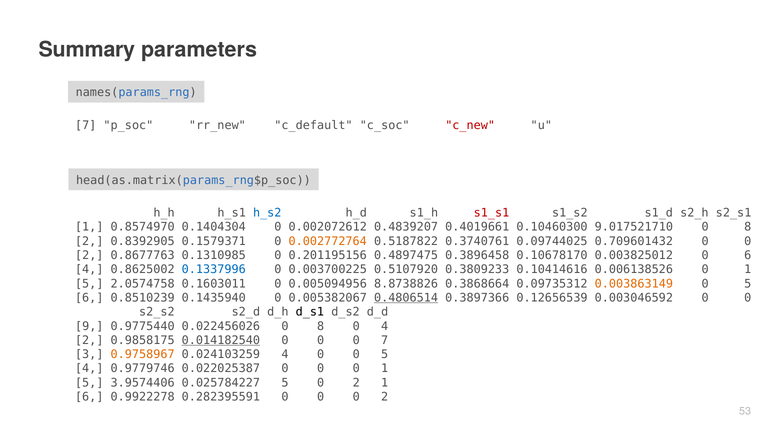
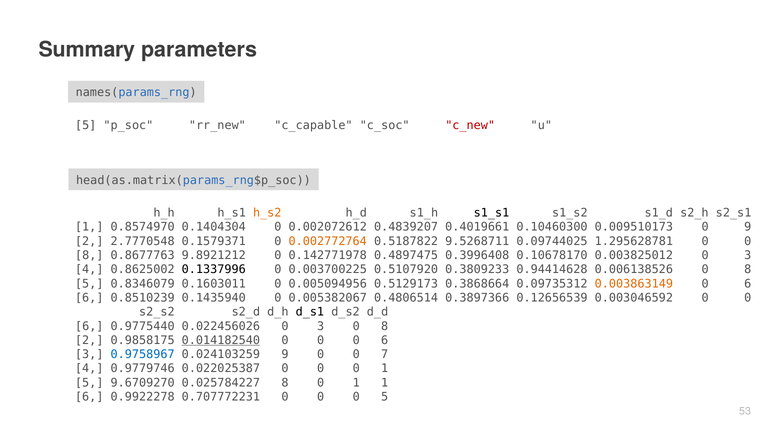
7 at (86, 125): 7 -> 5
c_default: c_default -> c_capable
h_s2 colour: blue -> orange
s1_s1 colour: red -> black
9.017521710: 9.017521710 -> 0.009510173
8 at (748, 227): 8 -> 9
0.8392905: 0.8392905 -> 2.7770548
0.3740761: 0.3740761 -> 9.5268711
0.709601432: 0.709601432 -> 1.295628781
2 at (89, 256): 2 -> 8
0.1310985: 0.1310985 -> 9.8921212
0.201195156: 0.201195156 -> 0.142771978
0.3896458: 0.3896458 -> 0.3996408
0.003825012 0 6: 6 -> 3
0.1337996 colour: blue -> black
0.10414616: 0.10414616 -> 0.94414628
0.006138526 0 1: 1 -> 8
2.0574758: 2.0574758 -> 0.8346079
8.8738826: 8.8738826 -> 0.5129173
5 at (748, 284): 5 -> 6
0.4806514 underline: present -> none
9 at (89, 326): 9 -> 6
0.022456026 0 8: 8 -> 3
4 at (385, 326): 4 -> 8
0 0 7: 7 -> 6
0.9758967 colour: orange -> blue
0.024103259 4: 4 -> 9
0 0 5: 5 -> 7
3.9574406: 3.9574406 -> 9.6709270
0.025784227 5: 5 -> 8
2 at (356, 383): 2 -> 1
0.282395591: 0.282395591 -> 0.707772231
0 0 0 2: 2 -> 5
